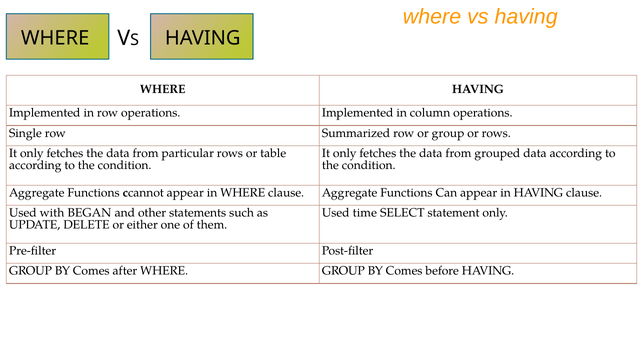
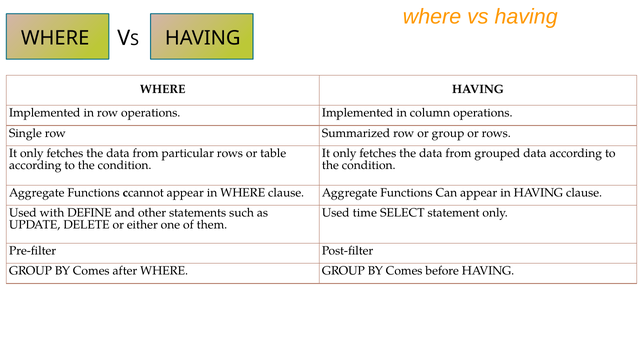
BEGAN: BEGAN -> DEFINE
